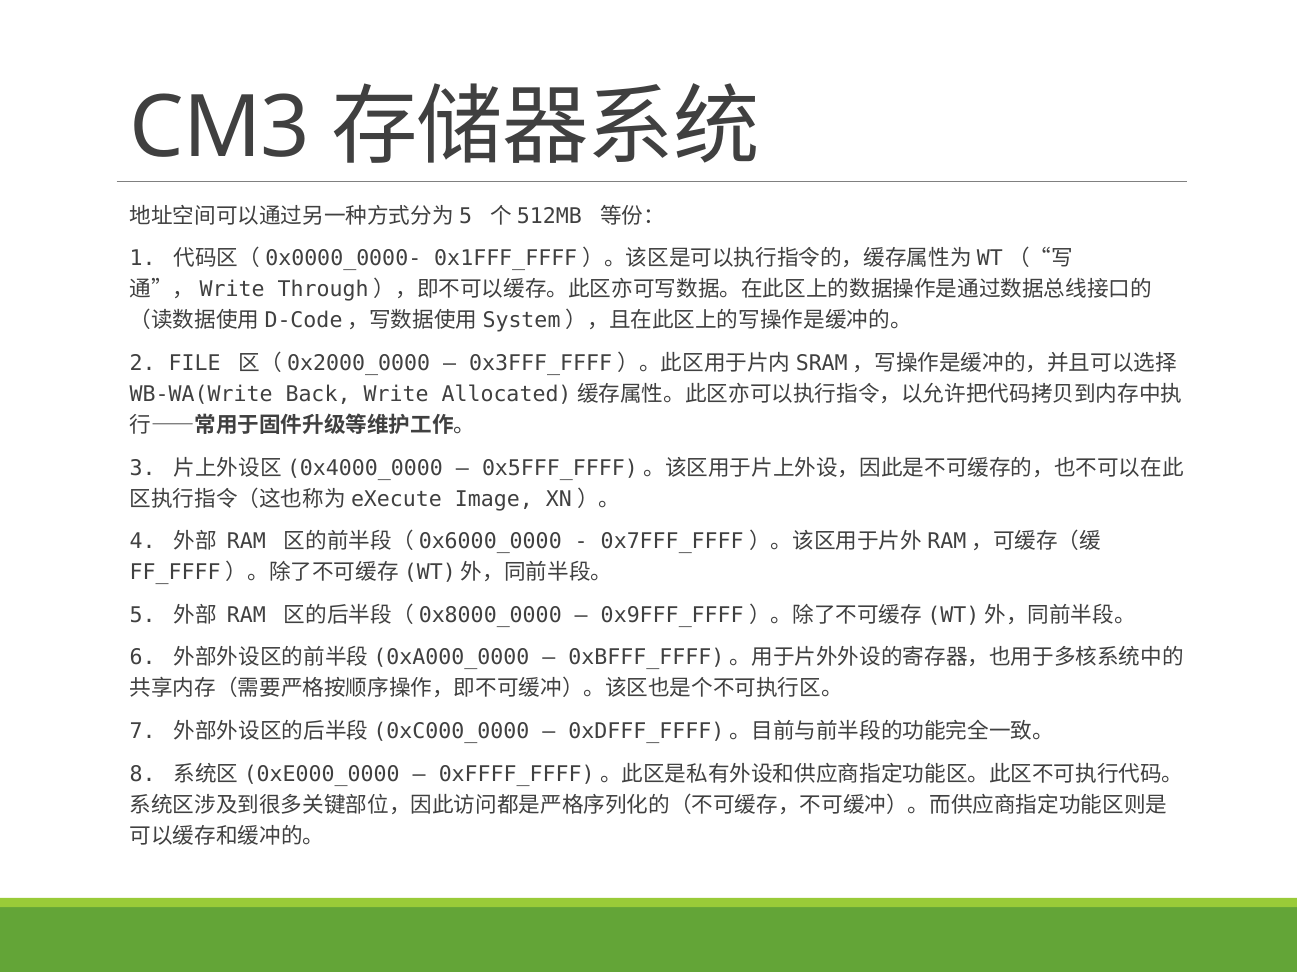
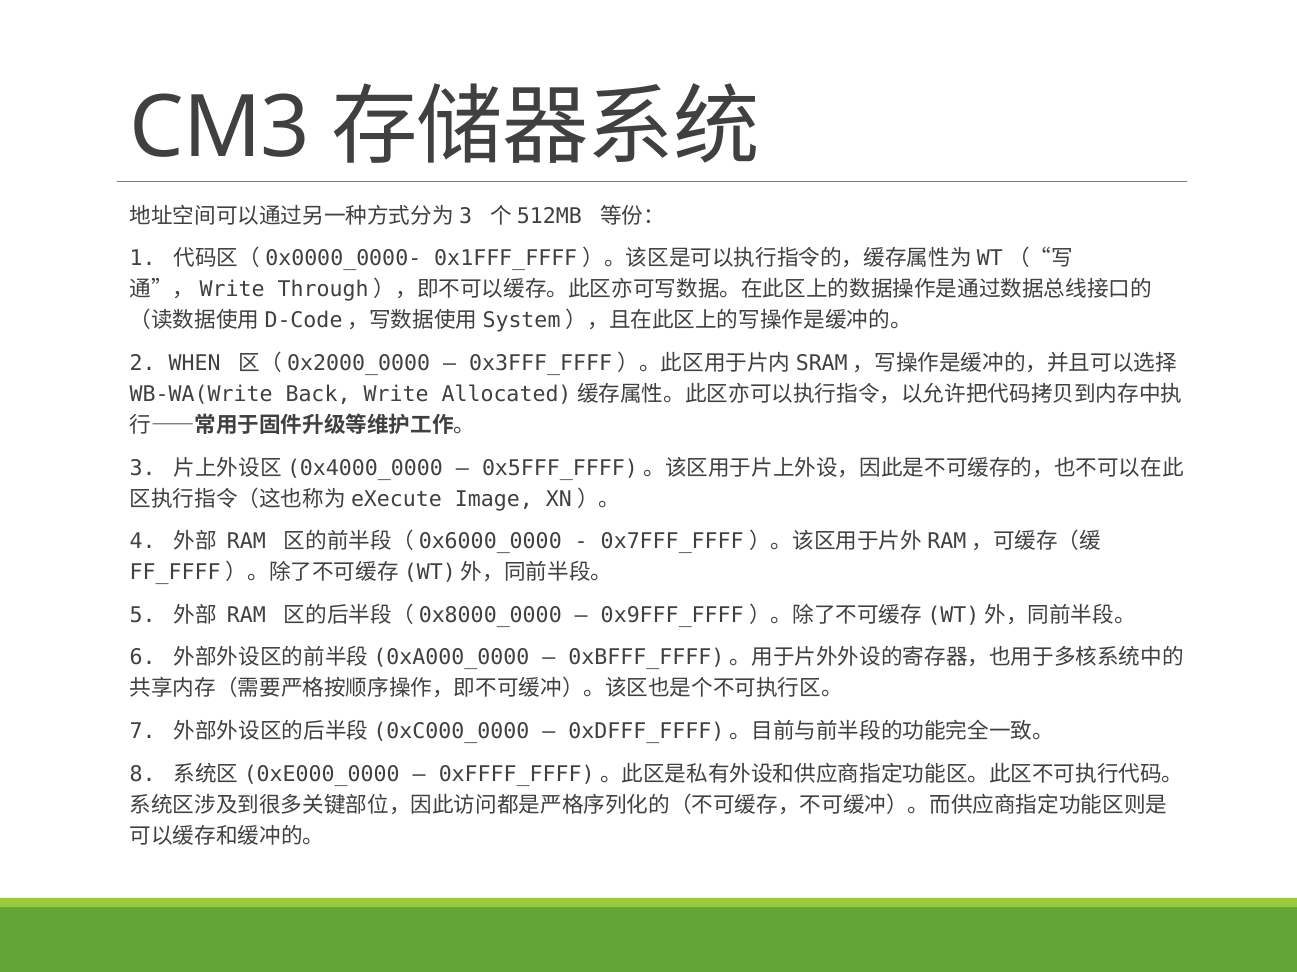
5 at (466, 216): 5 -> 3
FILE: FILE -> WHEN
